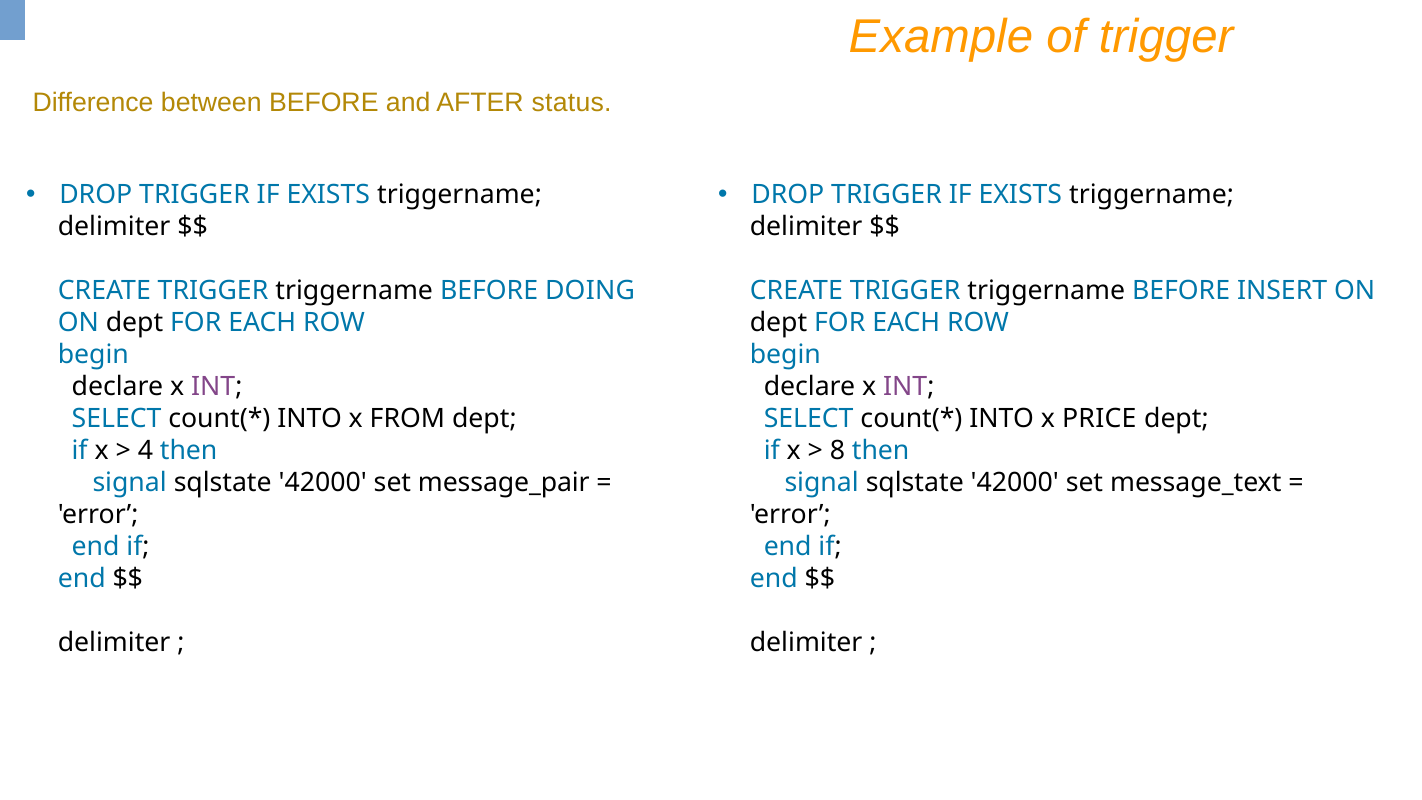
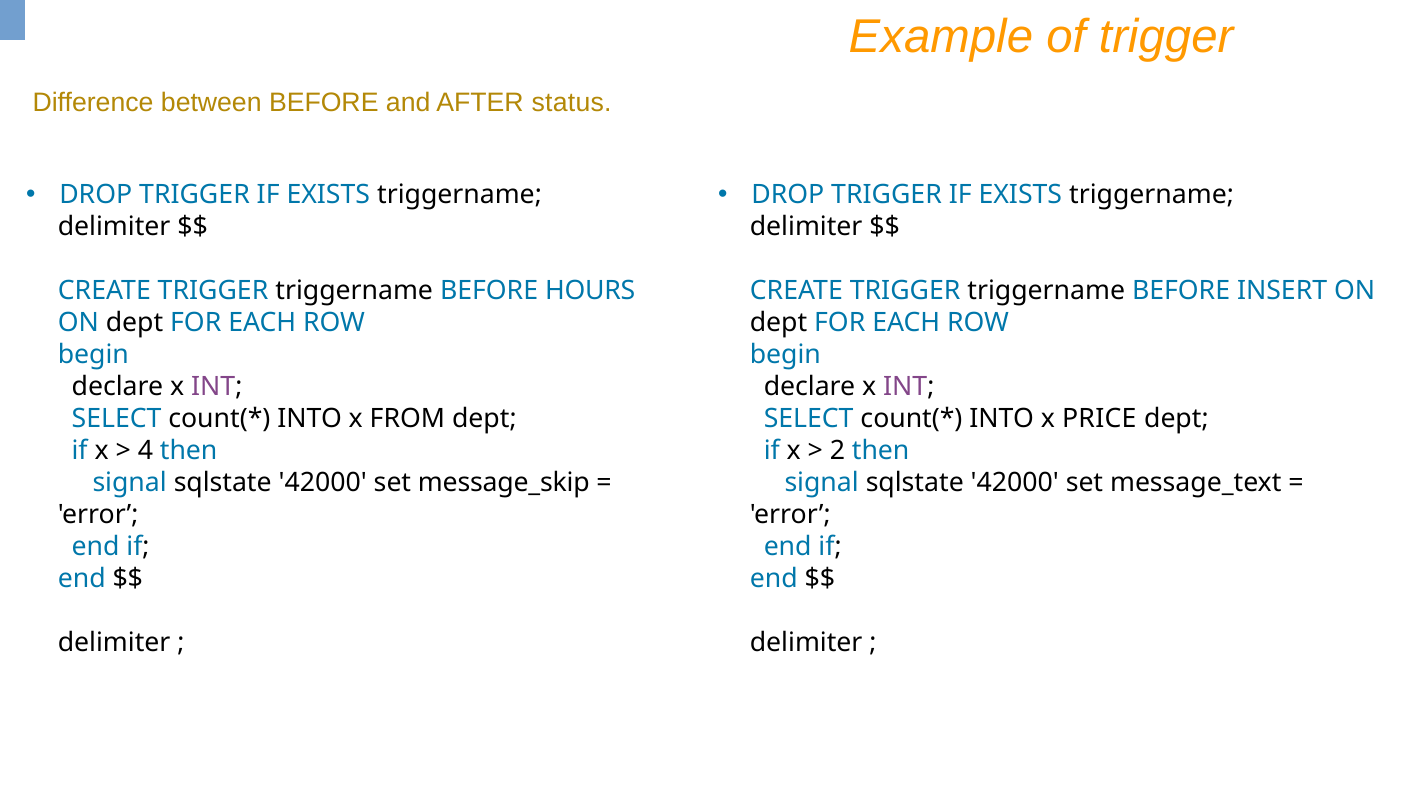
DOING: DOING -> HOURS
8: 8 -> 2
message_pair: message_pair -> message_skip
